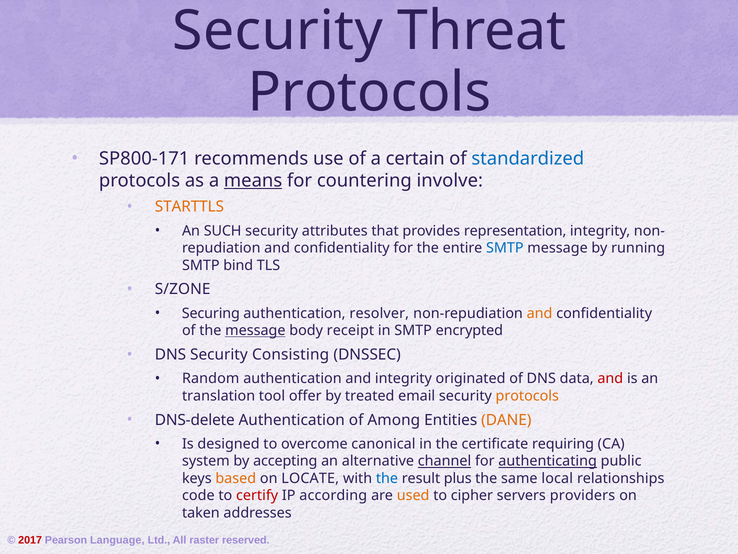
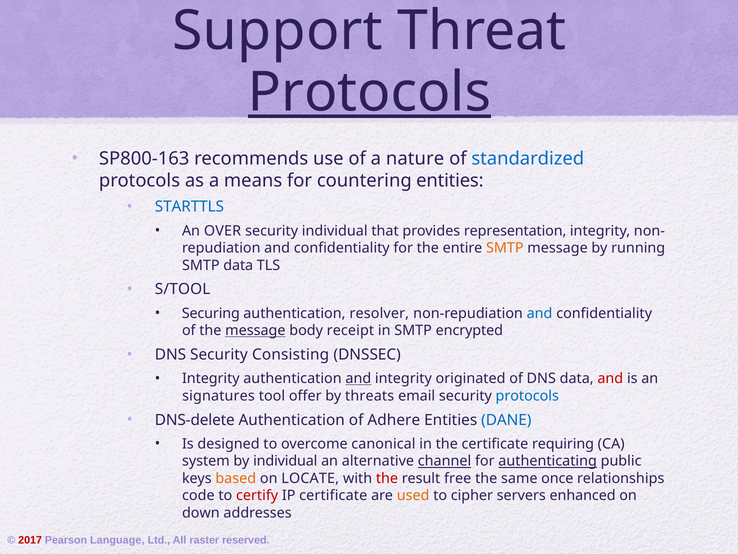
Security at (278, 31): Security -> Support
Protocols at (370, 92) underline: none -> present
SP800-171: SP800-171 -> SP800-163
certain: certain -> nature
means underline: present -> none
countering involve: involve -> entities
STARTTLS colour: orange -> blue
SUCH: SUCH -> OVER
security attributes: attributes -> individual
SMTP at (505, 248) colour: blue -> orange
SMTP bind: bind -> data
S/ZONE: S/ZONE -> S/TOOL
and at (540, 313) colour: orange -> blue
Random at (211, 378): Random -> Integrity
and at (358, 378) underline: none -> present
translation: translation -> signatures
treated: treated -> threats
protocols at (527, 395) colour: orange -> blue
Among: Among -> Adhere
DANE colour: orange -> blue
by accepting: accepting -> individual
the at (387, 478) colour: blue -> red
plus: plus -> free
local: local -> once
IP according: according -> certificate
providers: providers -> enhanced
taken: taken -> down
